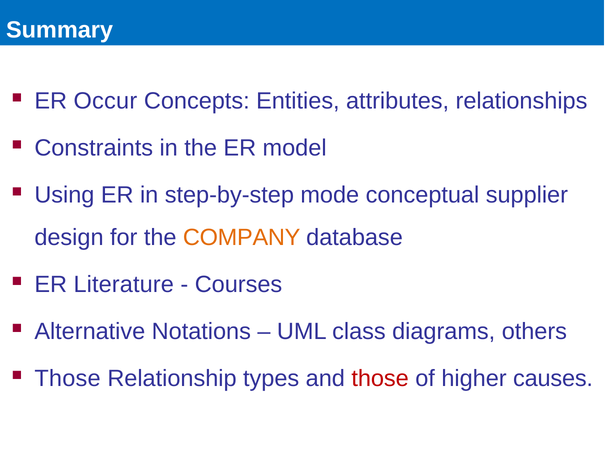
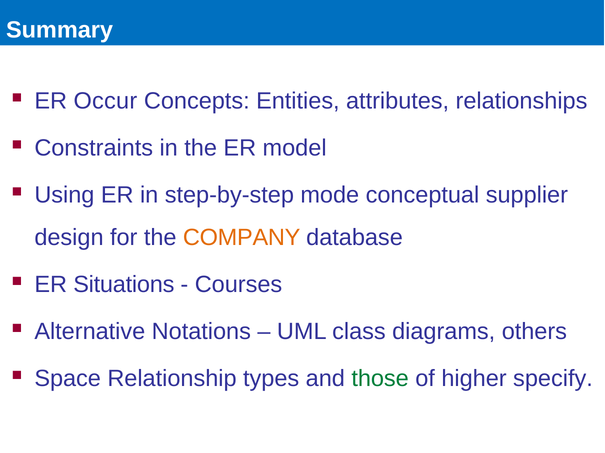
Literature: Literature -> Situations
Those at (68, 379): Those -> Space
those at (380, 379) colour: red -> green
causes: causes -> specify
